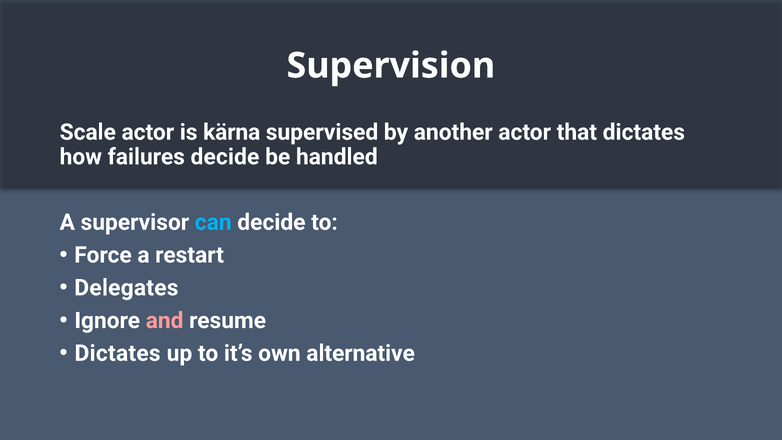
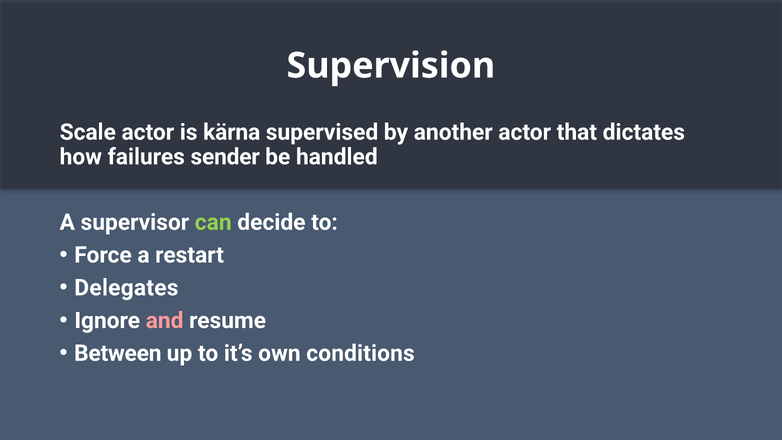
failures decide: decide -> sender
can colour: light blue -> light green
Dictates at (118, 353): Dictates -> Between
alternative: alternative -> conditions
